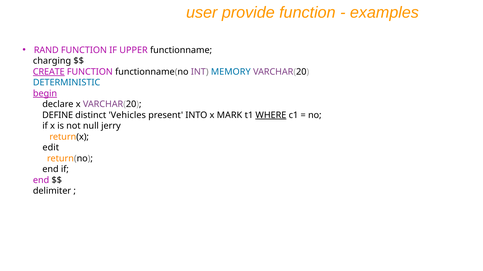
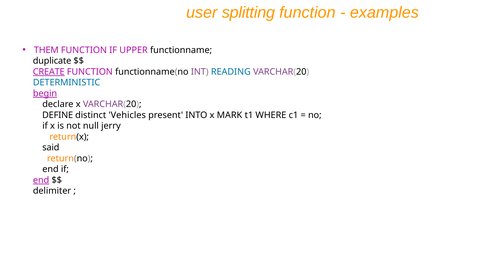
provide: provide -> splitting
RAND: RAND -> THEM
charging: charging -> duplicate
MEMORY: MEMORY -> READING
WHERE underline: present -> none
edit: edit -> said
end at (41, 181) underline: none -> present
